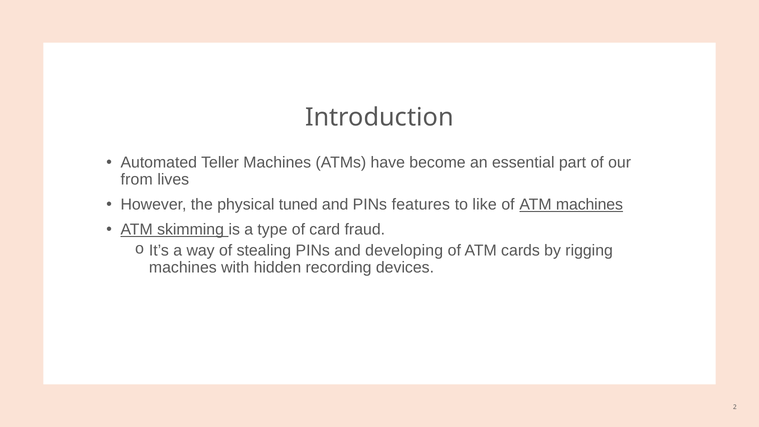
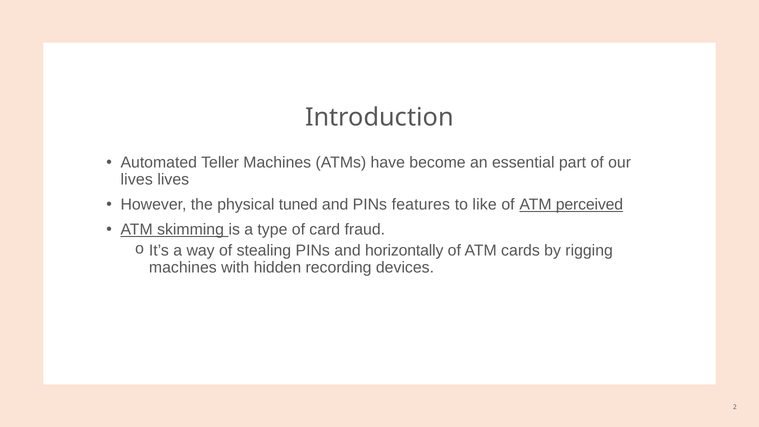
from at (137, 180): from -> lives
ATM machines: machines -> perceived
developing: developing -> horizontally
